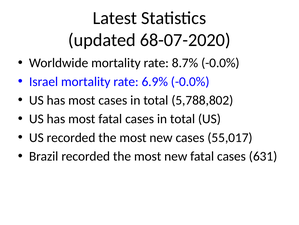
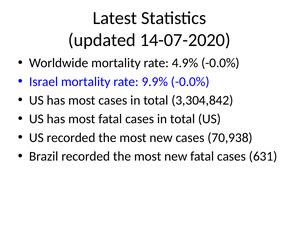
68-07-2020: 68-07-2020 -> 14-07-2020
8.7%: 8.7% -> 4.9%
6.9%: 6.9% -> 9.9%
5,788,802: 5,788,802 -> 3,304,842
55,017: 55,017 -> 70,938
